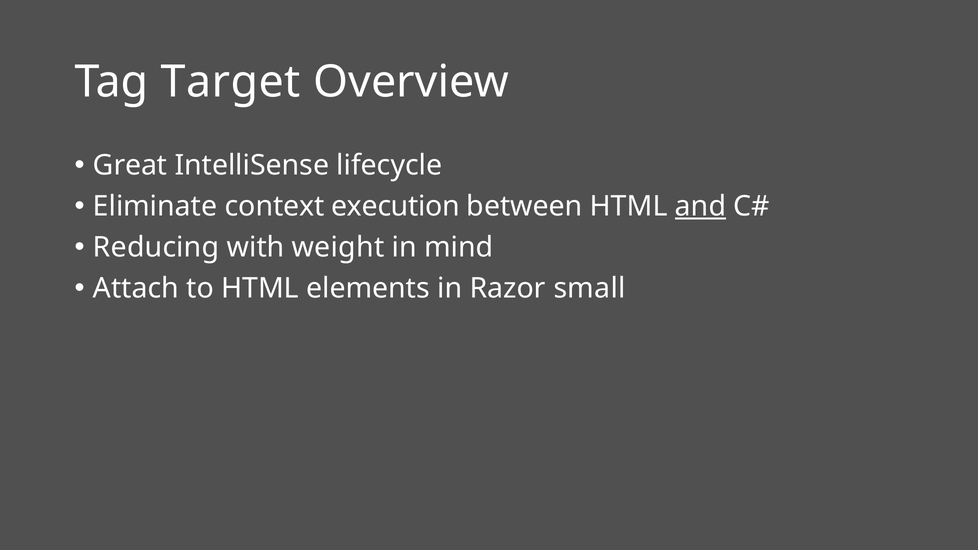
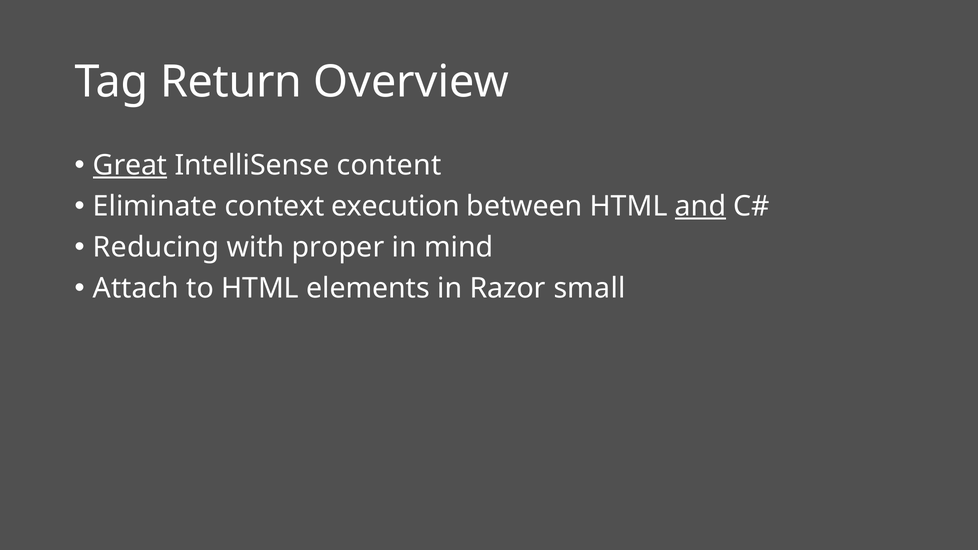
Target: Target -> Return
Great underline: none -> present
lifecycle: lifecycle -> content
weight: weight -> proper
